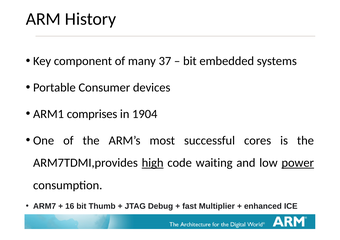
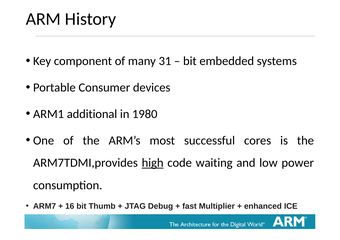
37: 37 -> 31
comprises: comprises -> additional
1904: 1904 -> 1980
power underline: present -> none
